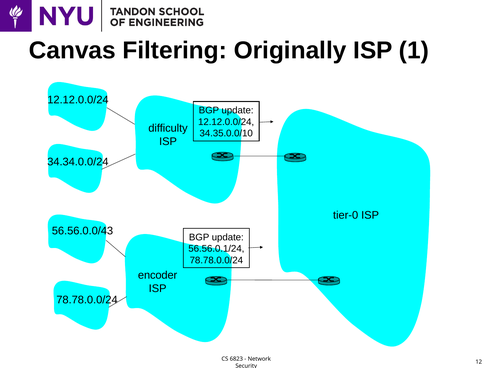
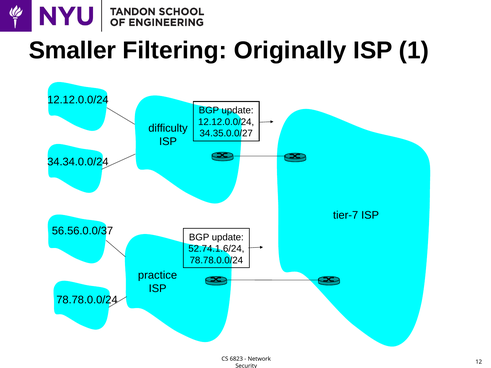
Canvas: Canvas -> Smaller
34.35.0.0/10: 34.35.0.0/10 -> 34.35.0.0/27
tier-0: tier-0 -> tier-7
56.56.0.0/43: 56.56.0.0/43 -> 56.56.0.0/37
56.56.0.1/24: 56.56.0.1/24 -> 52.74.1.6/24
encoder: encoder -> practice
